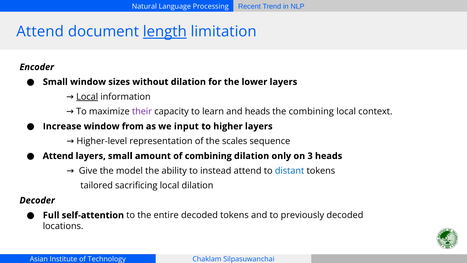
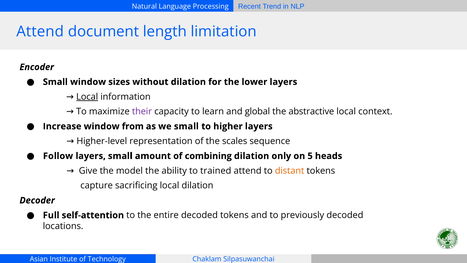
length underline: present -> none
and heads: heads -> global
the combining: combining -> abstractive
we input: input -> small
Attend at (58, 156): Attend -> Follow
3: 3 -> 5
instead: instead -> trained
distant colour: blue -> orange
tailored: tailored -> capture
